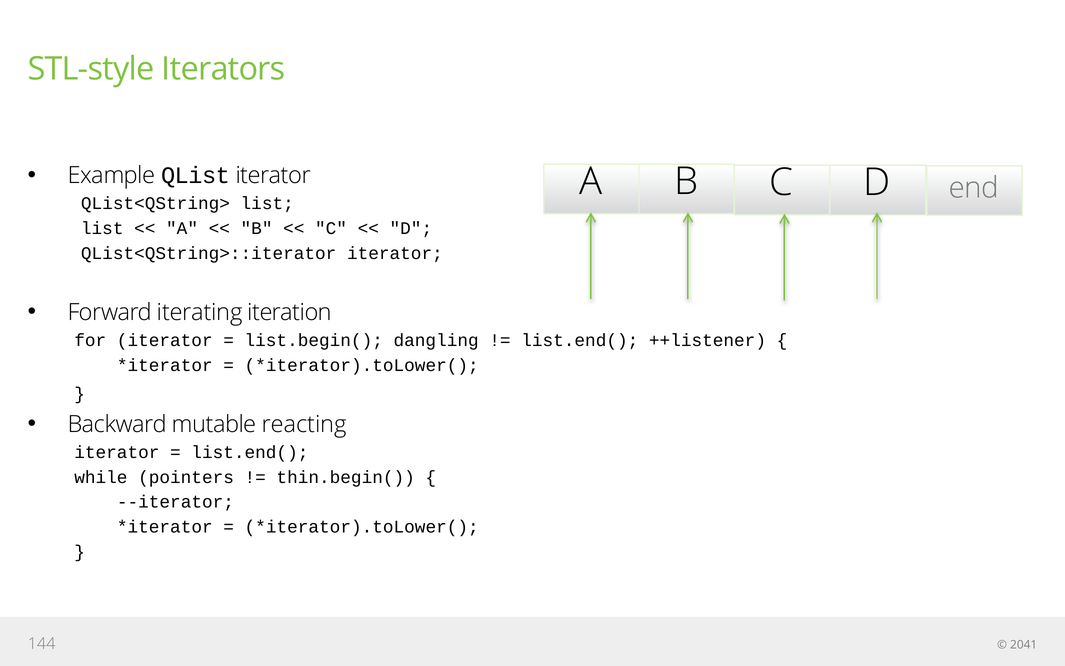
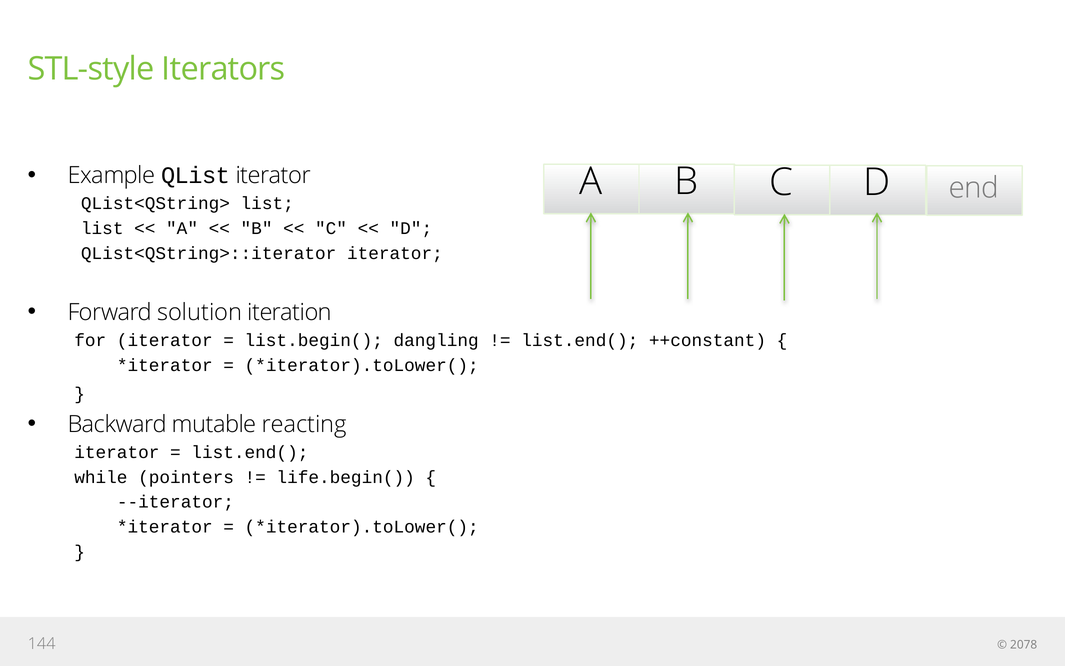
iterating: iterating -> solution
++listener: ++listener -> ++constant
thin.begin(: thin.begin( -> life.begin(
2041: 2041 -> 2078
